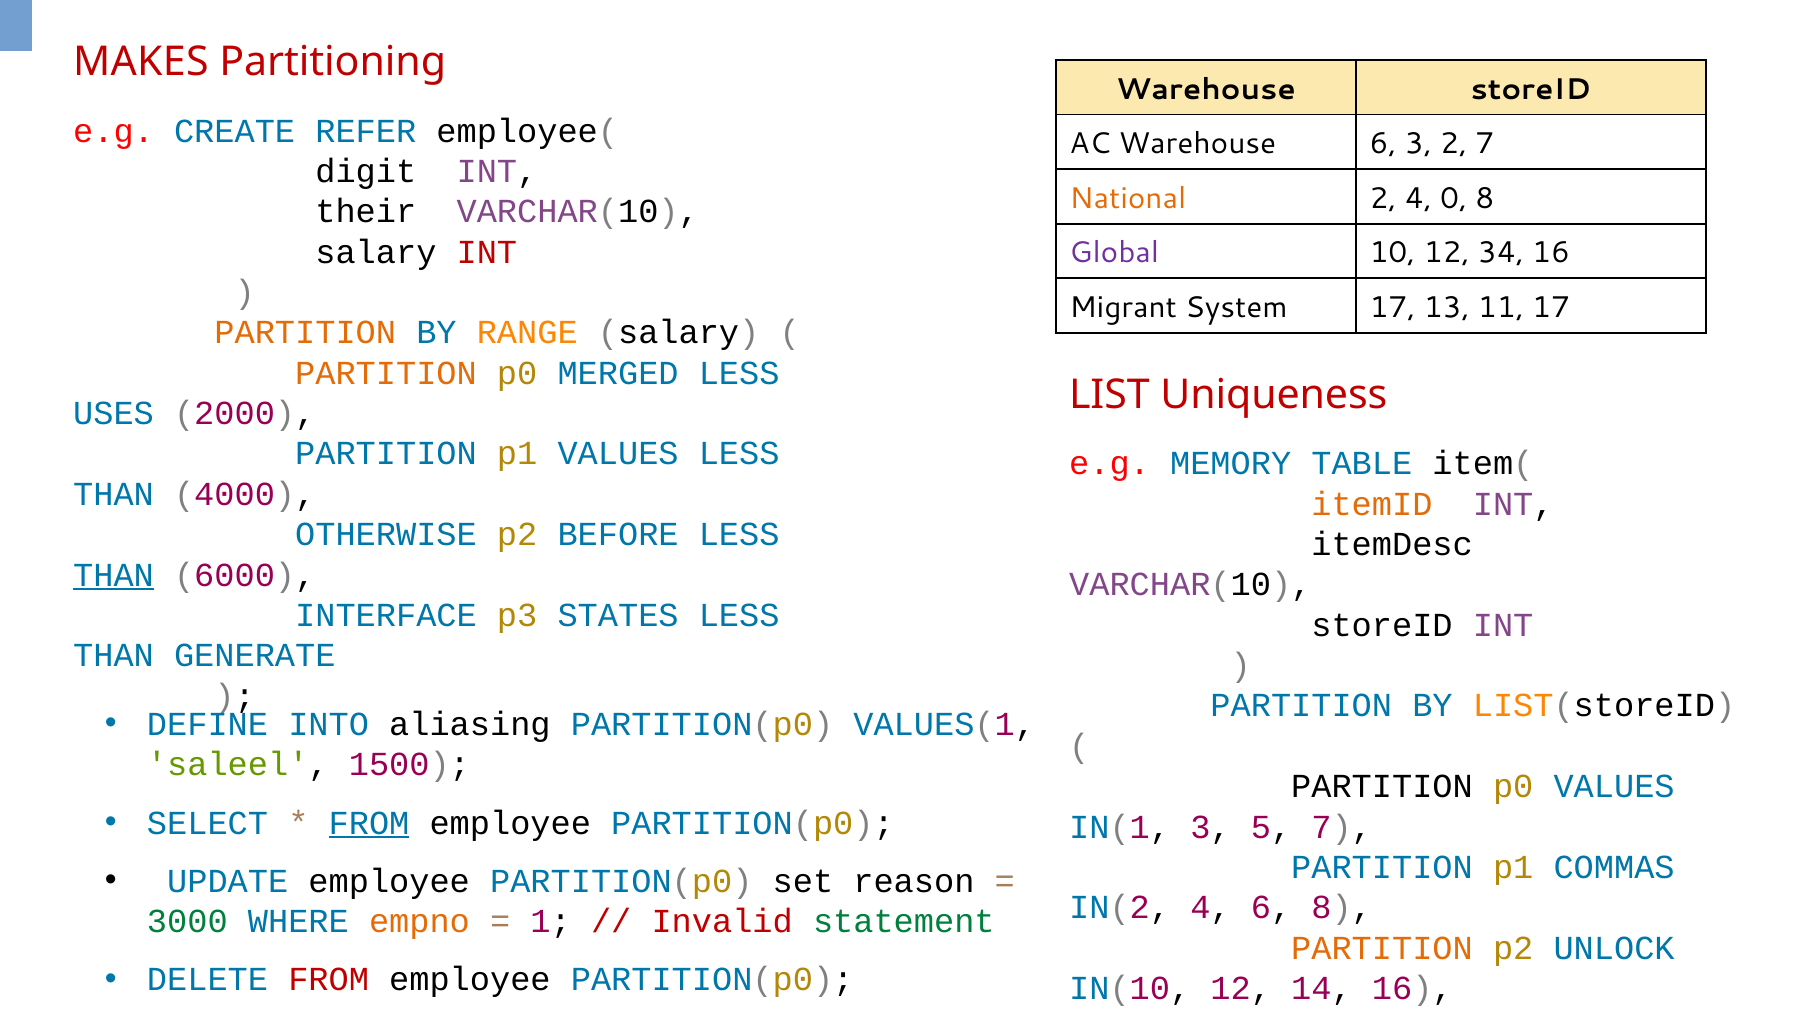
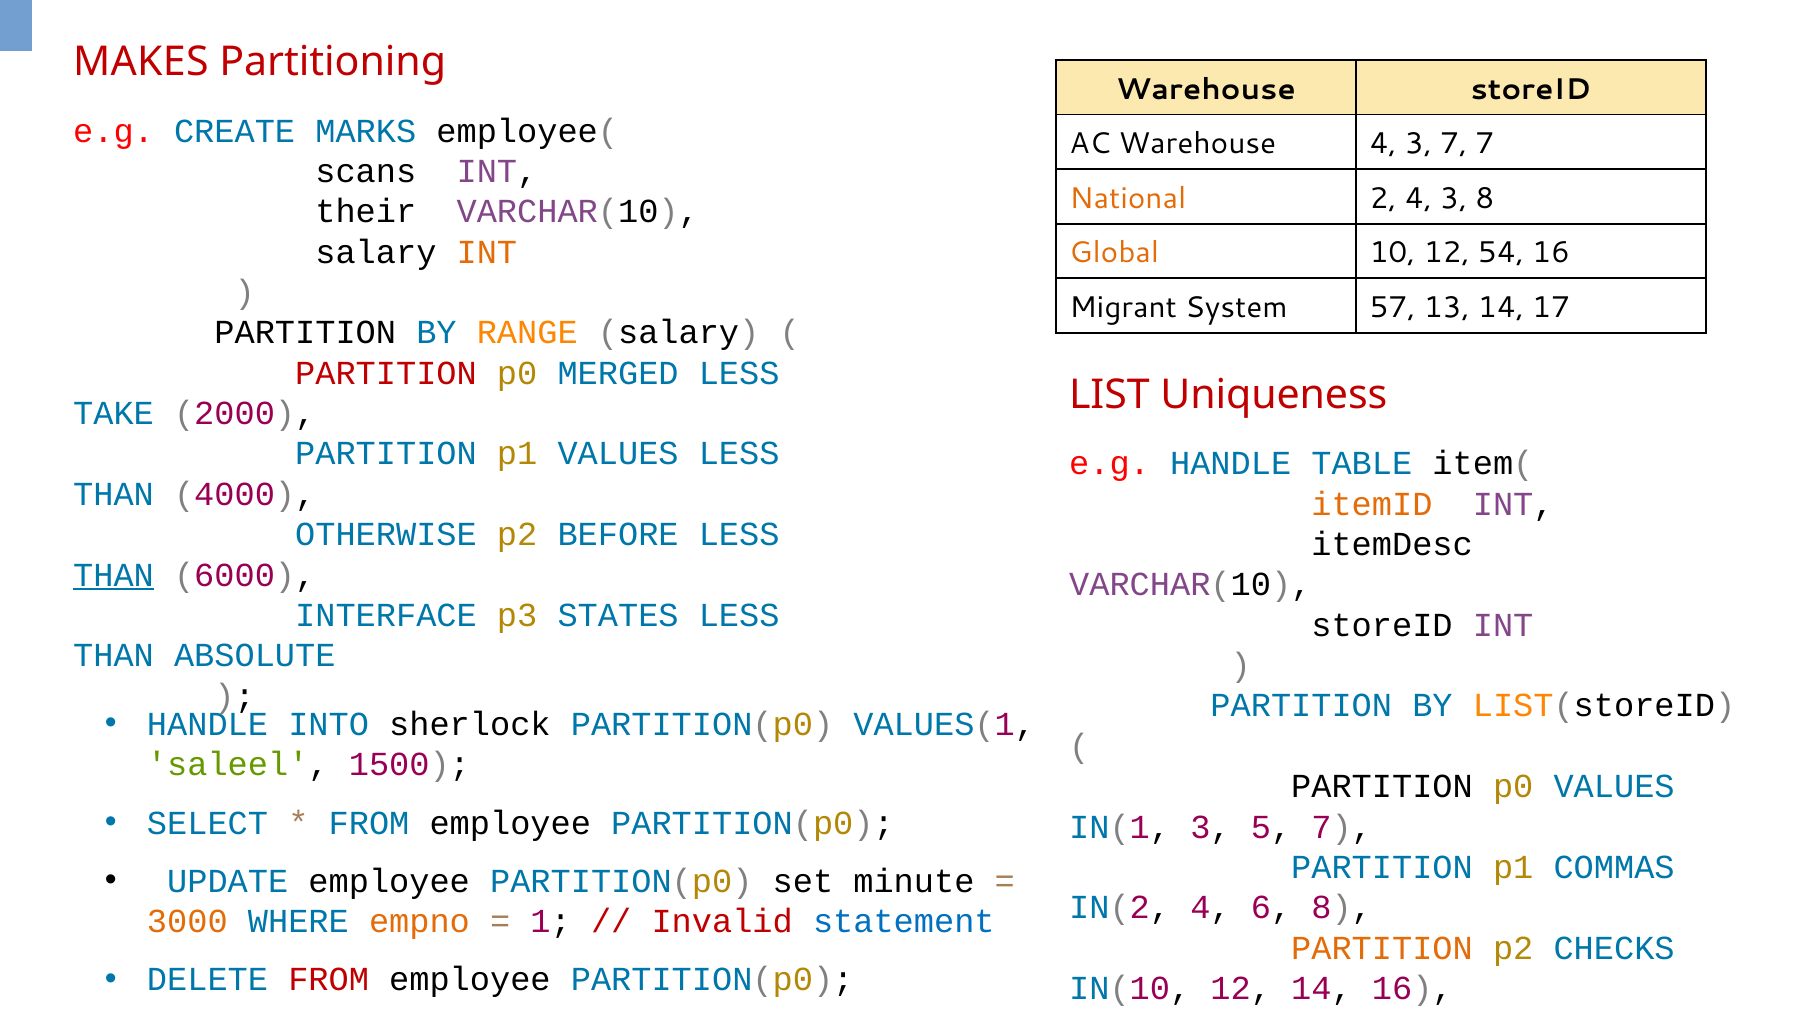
REFER: REFER -> MARKS
Warehouse 6: 6 -> 4
3 2: 2 -> 7
digit: digit -> scans
2 4 0: 0 -> 3
INT at (487, 252) colour: red -> orange
Global colour: purple -> orange
34: 34 -> 54
System 17: 17 -> 57
13 11: 11 -> 14
PARTITION at (305, 333) colour: orange -> black
PARTITION at (386, 373) colour: orange -> red
USES: USES -> TAKE
e.g MEMORY: MEMORY -> HANDLE
GENERATE: GENERATE -> ABSOLUTE
DEFINE at (208, 724): DEFINE -> HANDLE
aliasing: aliasing -> sherlock
FROM at (369, 823) underline: present -> none
reason: reason -> minute
3000 colour: green -> orange
statement colour: green -> blue
UNLOCK: UNLOCK -> CHECKS
